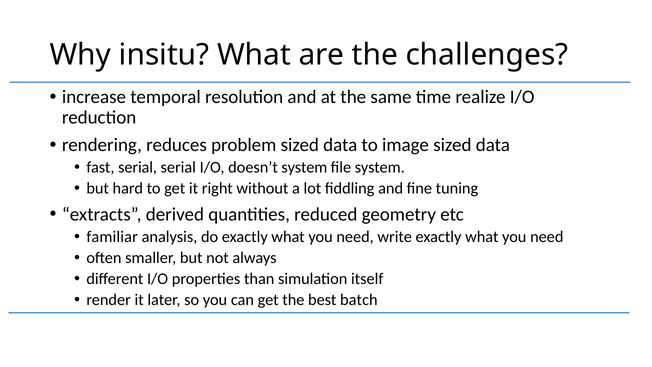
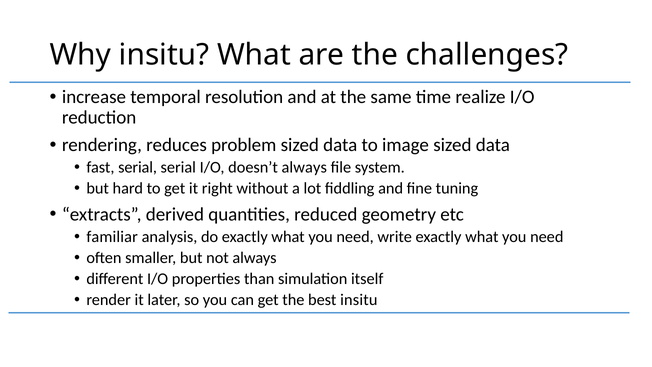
doesn’t system: system -> always
best batch: batch -> insitu
